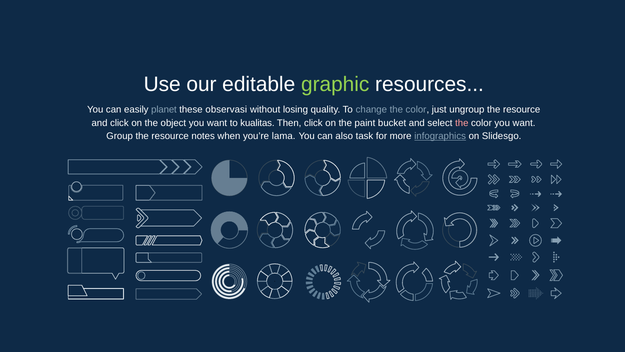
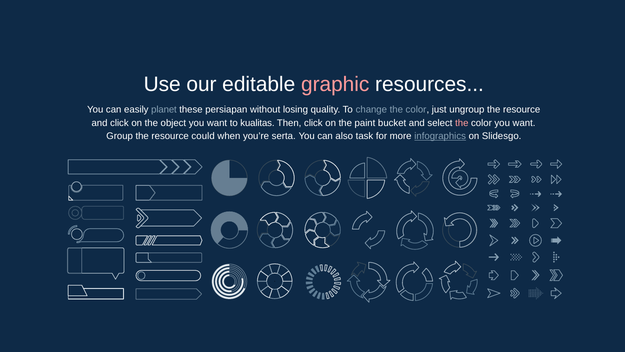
graphic colour: light green -> pink
observasi: observasi -> persiapan
notes: notes -> could
lama: lama -> serta
